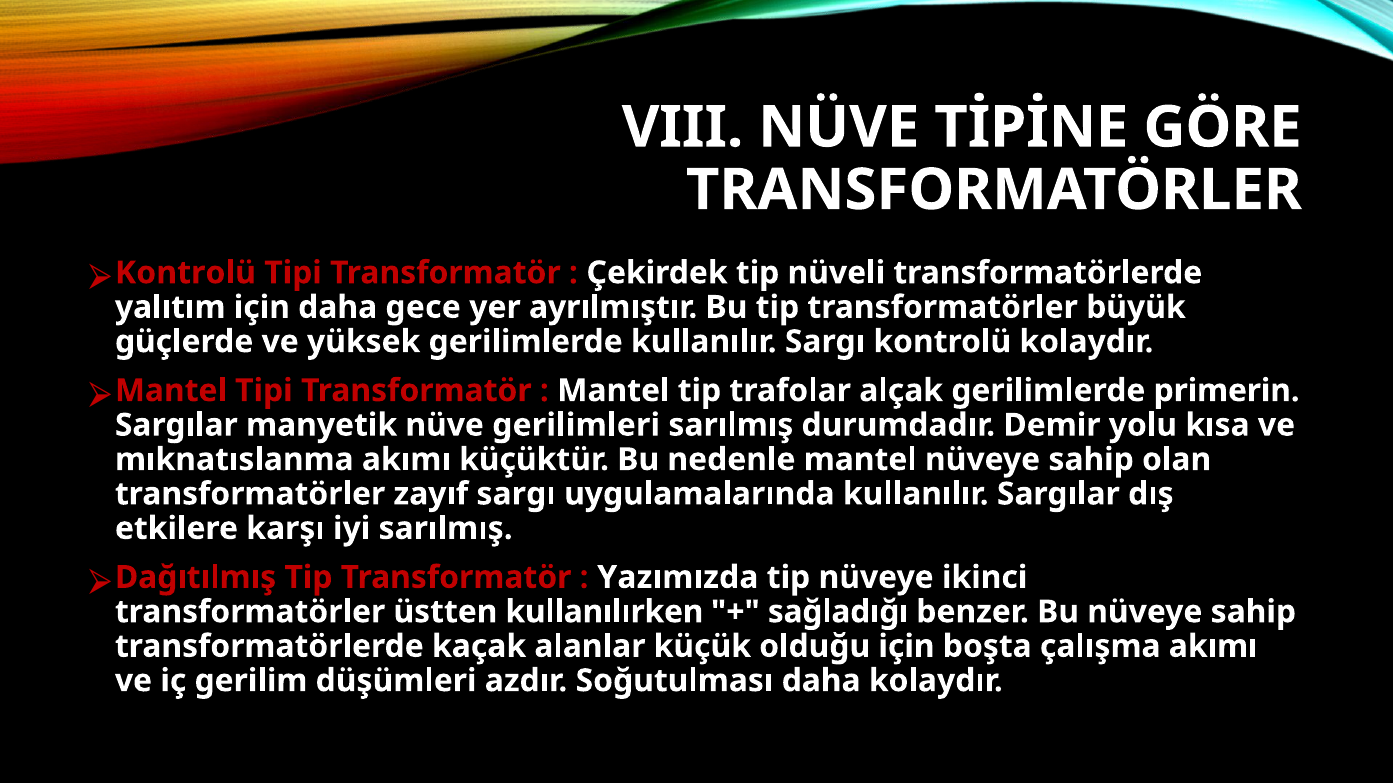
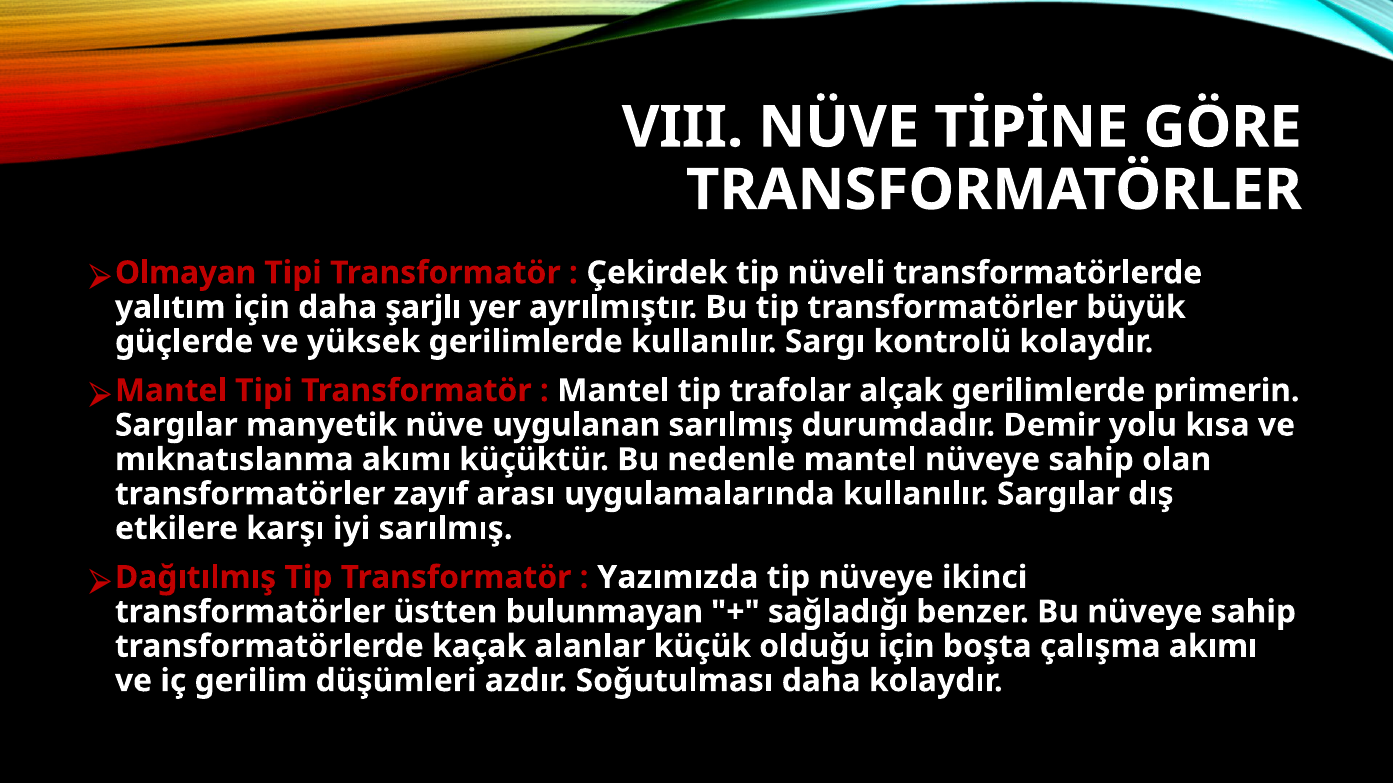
Kontrolü at (185, 273): Kontrolü -> Olmayan
gece: gece -> şarjlı
gerilimleri: gerilimleri -> uygulanan
zayıf sargı: sargı -> arası
kullanılırken: kullanılırken -> bulunmayan
